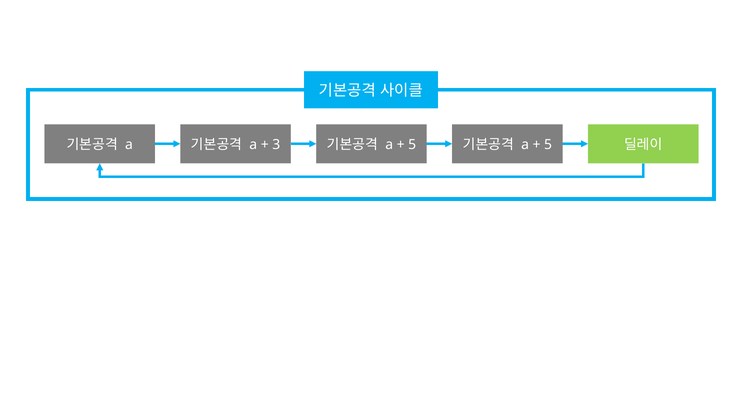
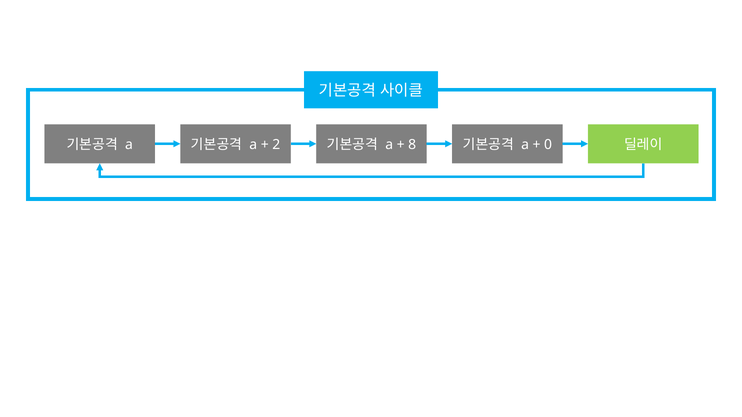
3: 3 -> 2
5 at (412, 145): 5 -> 8
5 at (548, 145): 5 -> 0
